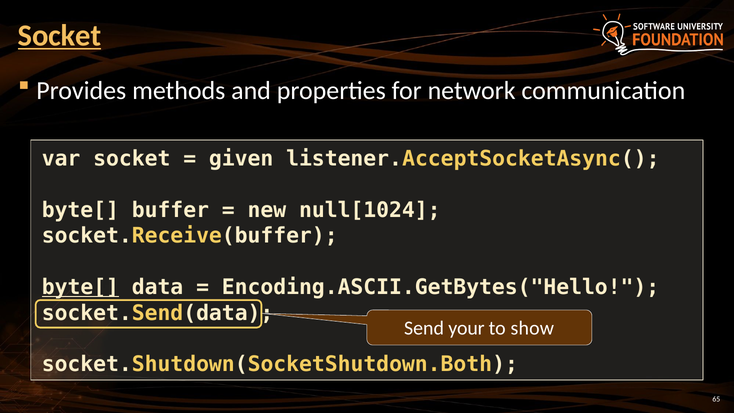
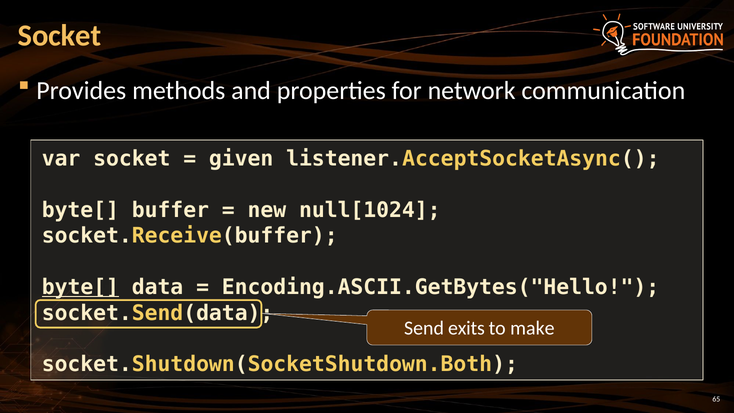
Socket at (60, 36) underline: present -> none
your: your -> exits
show: show -> make
